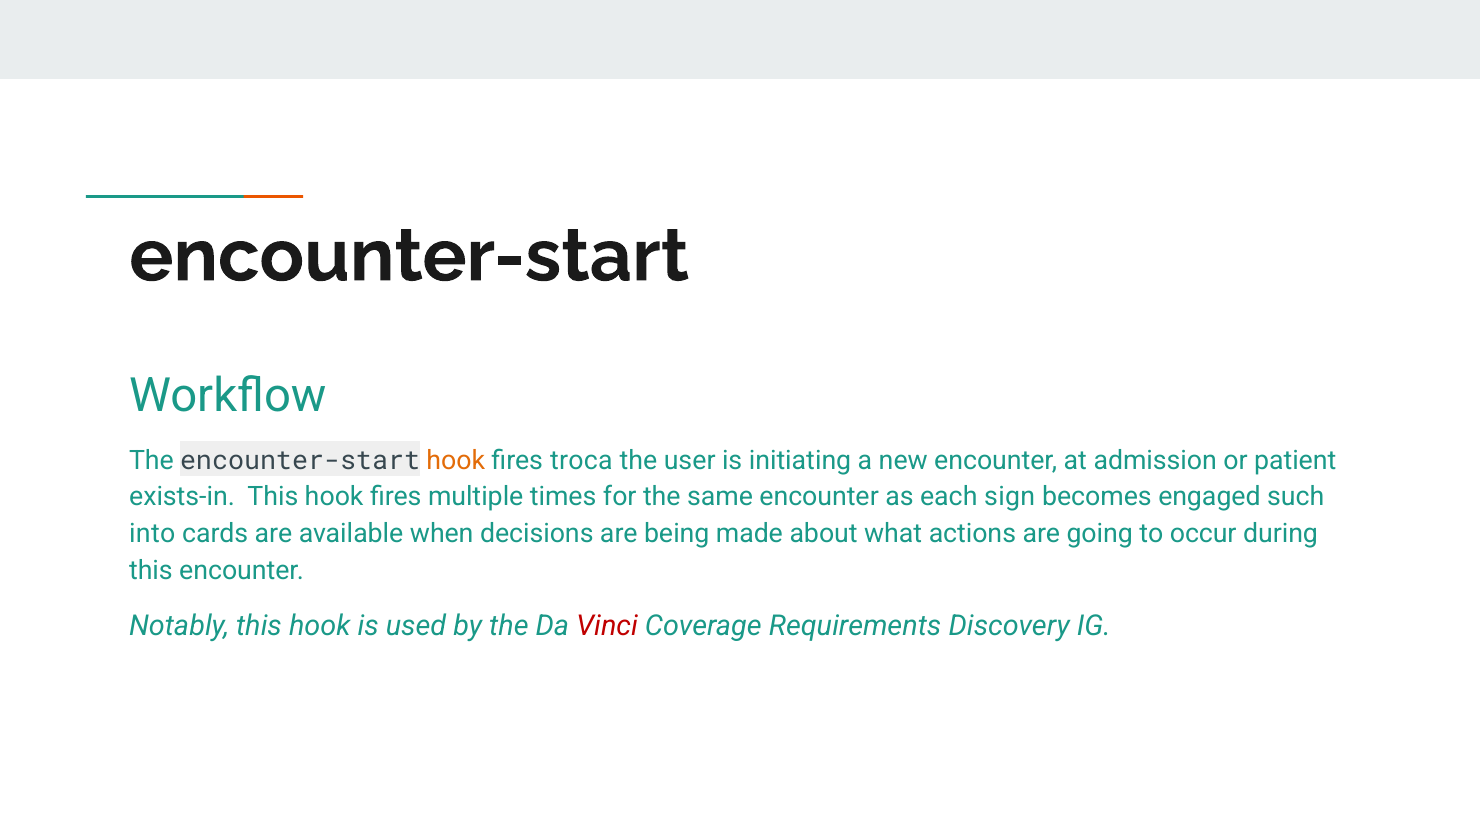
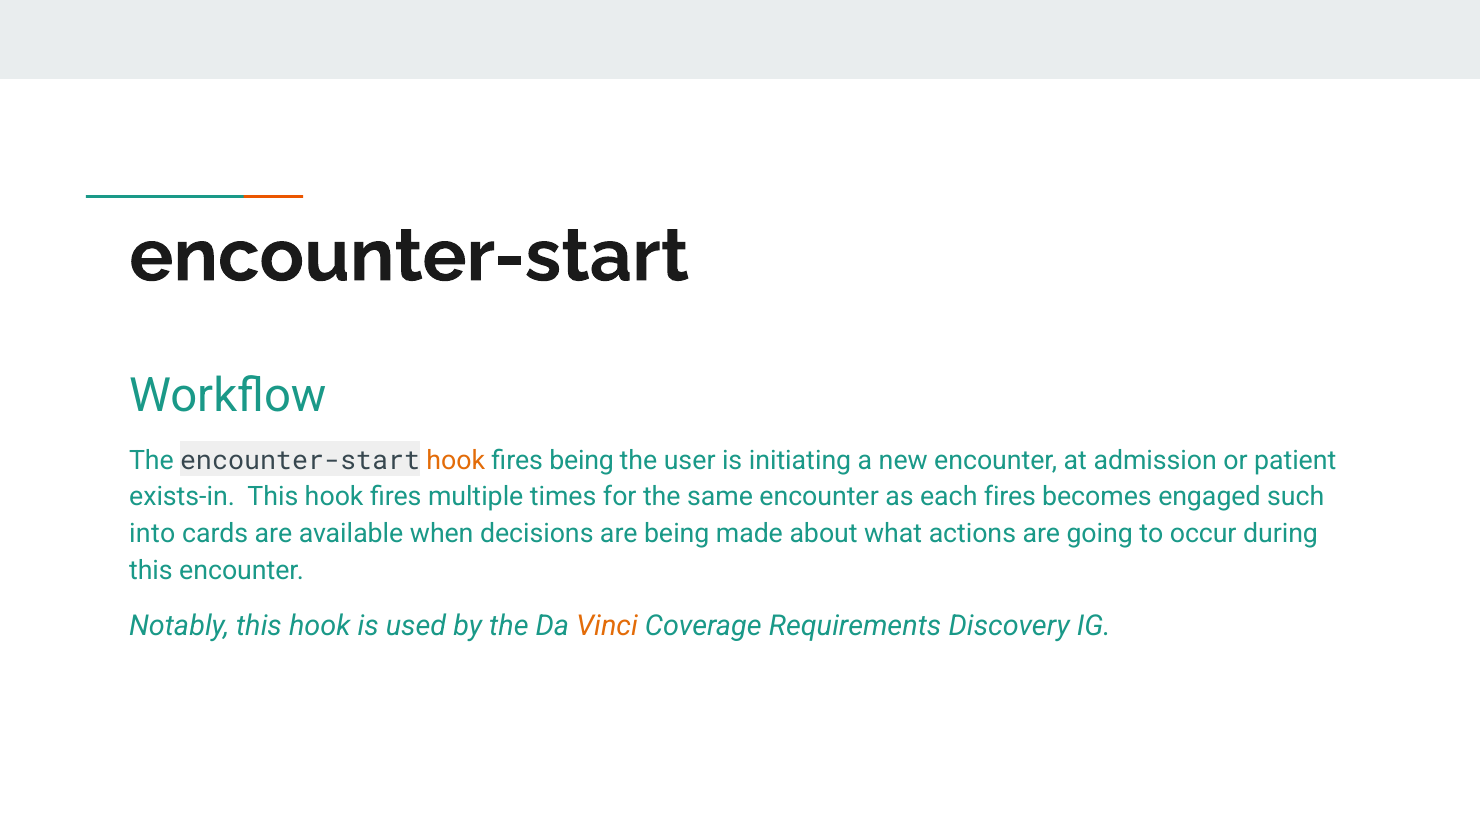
fires troca: troca -> being
each sign: sign -> fires
Vinci colour: red -> orange
